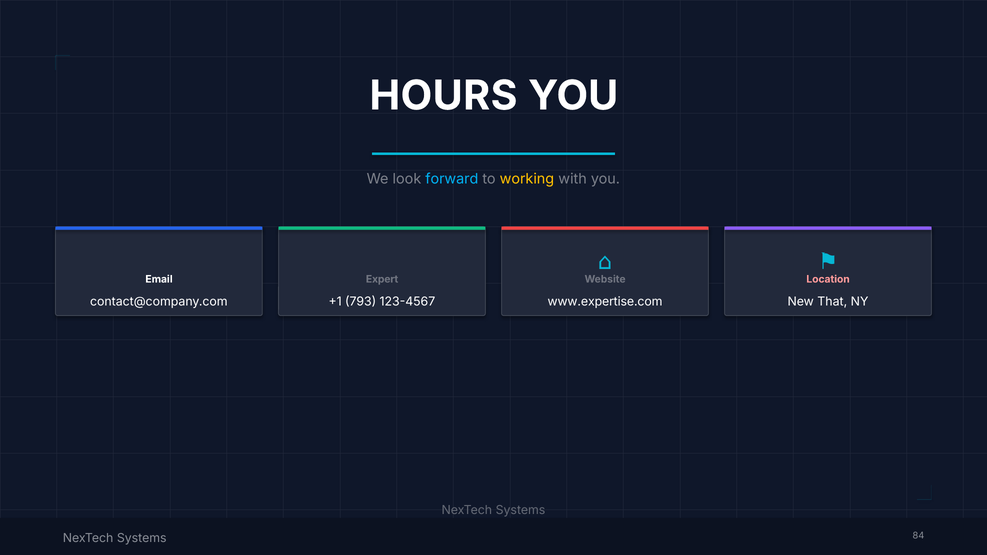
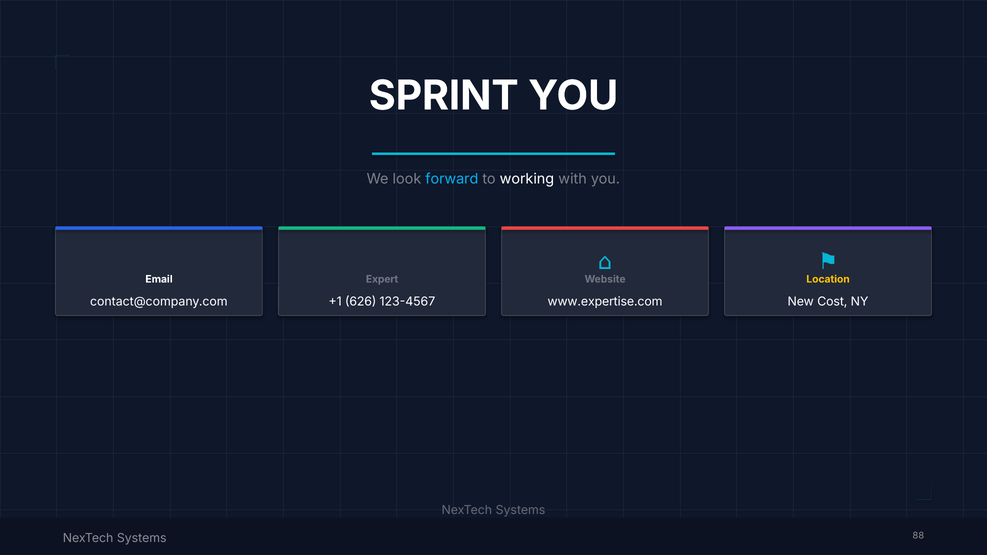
HOURS: HOURS -> SPRINT
working colour: yellow -> white
Location colour: pink -> yellow
793: 793 -> 626
That: That -> Cost
84: 84 -> 88
